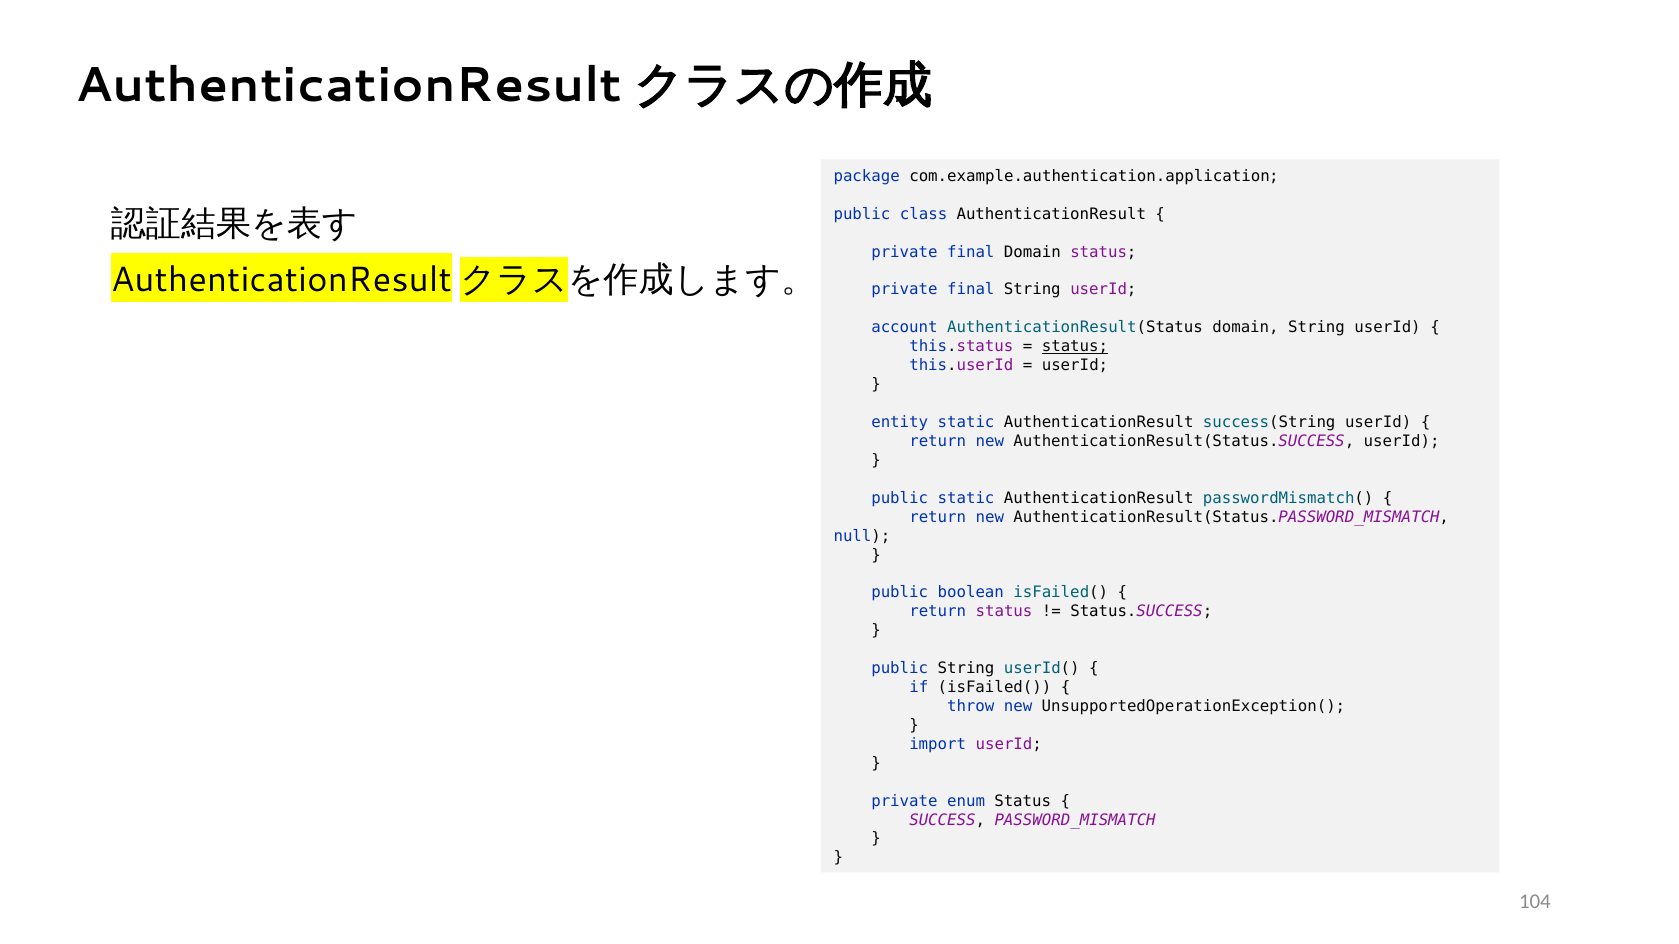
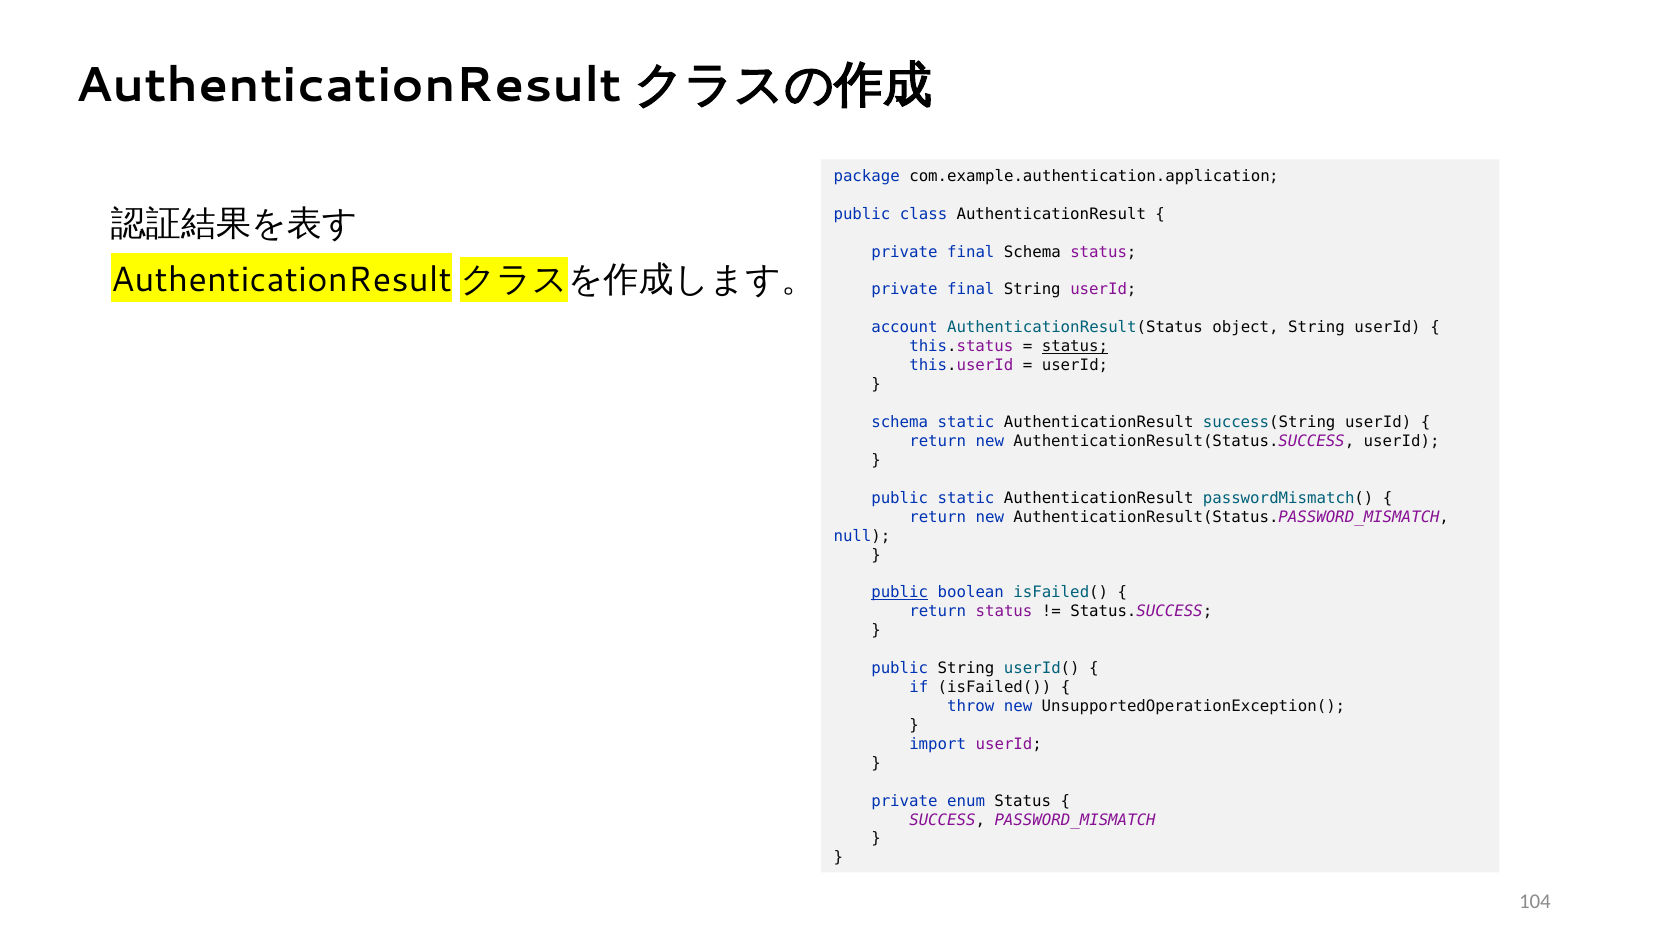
final Domain: Domain -> Schema
AuthenticationResult(Status domain: domain -> object
entity at (900, 422): entity -> schema
public at (900, 593) underline: none -> present
